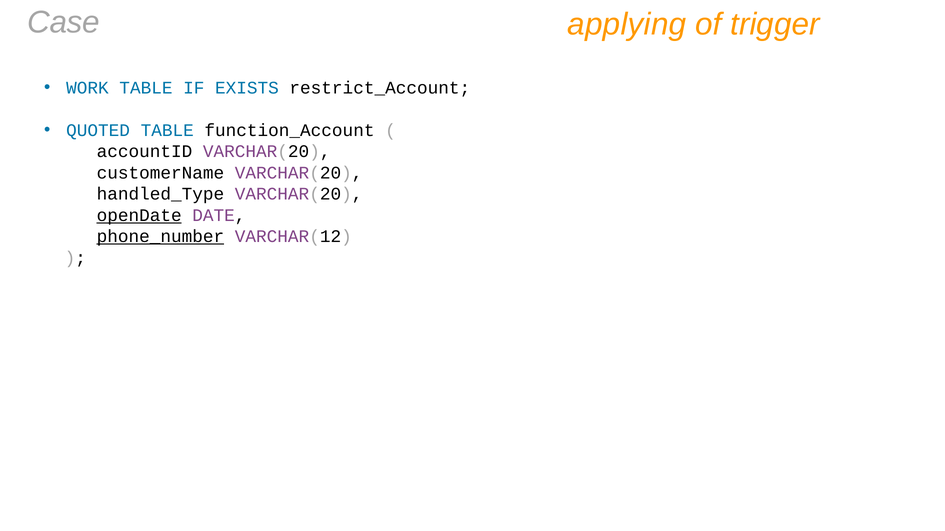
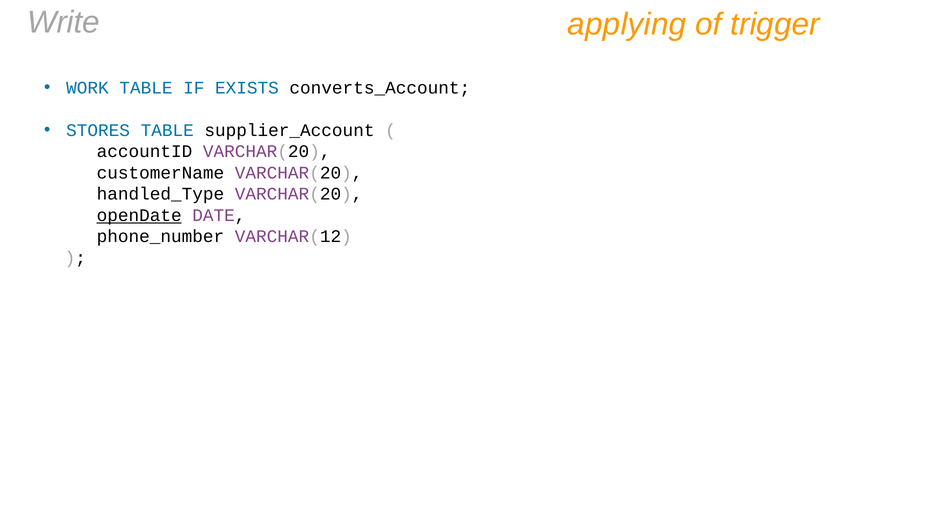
Case: Case -> Write
restrict_Account: restrict_Account -> converts_Account
QUOTED: QUOTED -> STORES
function_Account: function_Account -> supplier_Account
phone_number underline: present -> none
